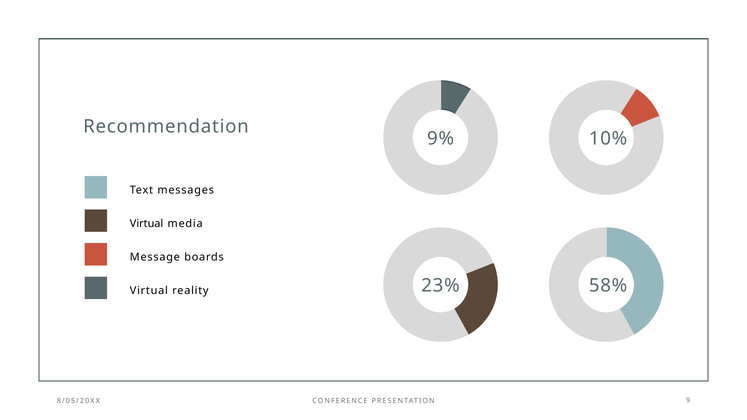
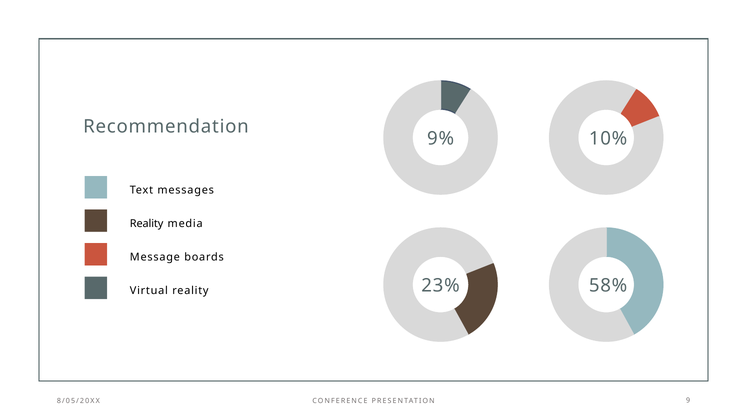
Virtual at (147, 224): Virtual -> Reality
